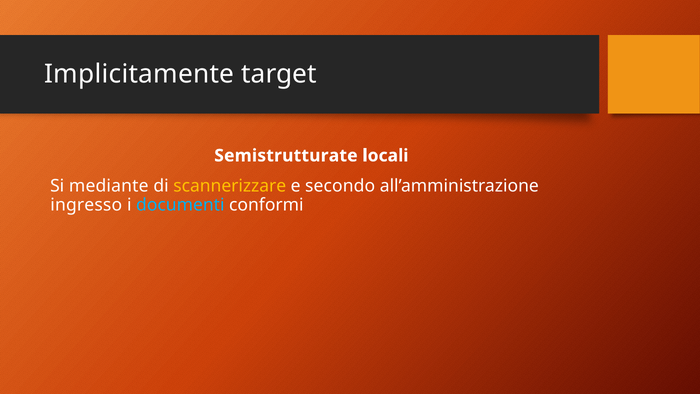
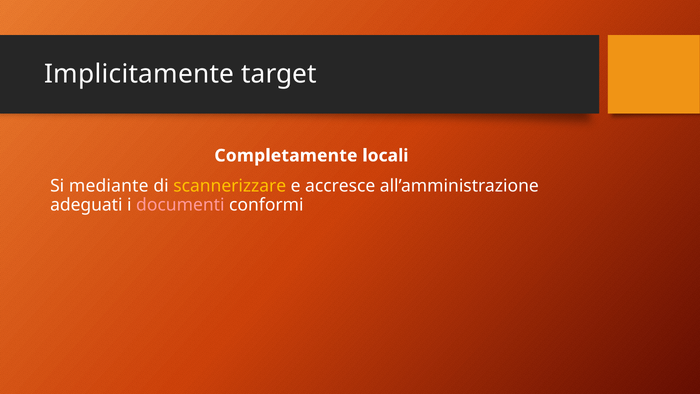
Semistrutturate: Semistrutturate -> Completamente
secondo: secondo -> accresce
ingresso: ingresso -> adeguati
documenti colour: light blue -> pink
